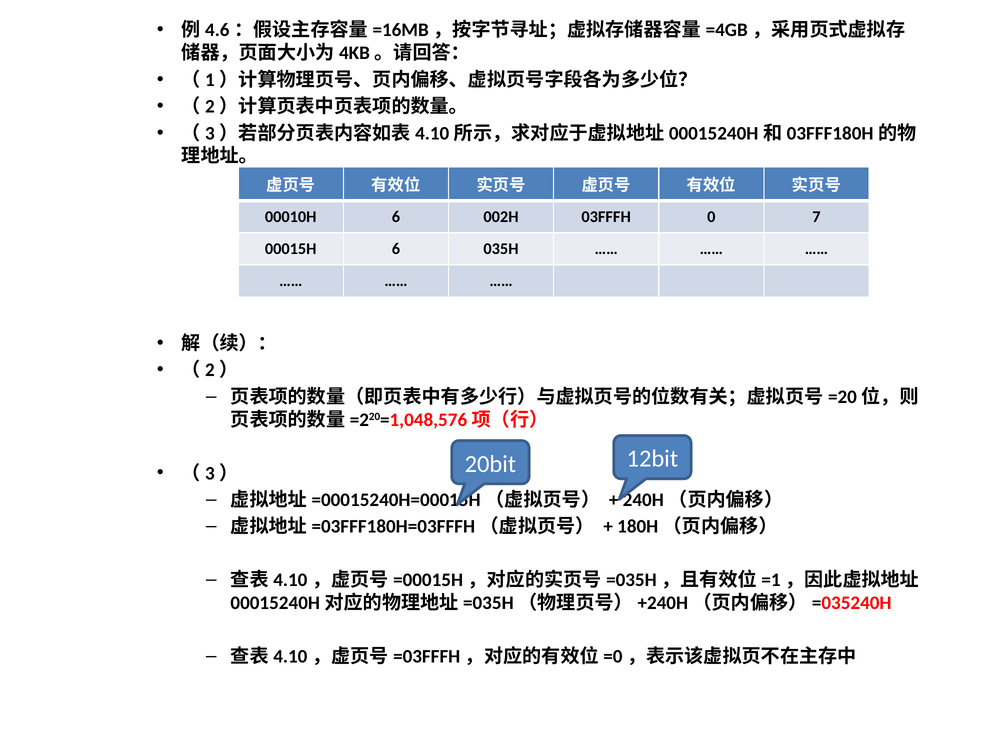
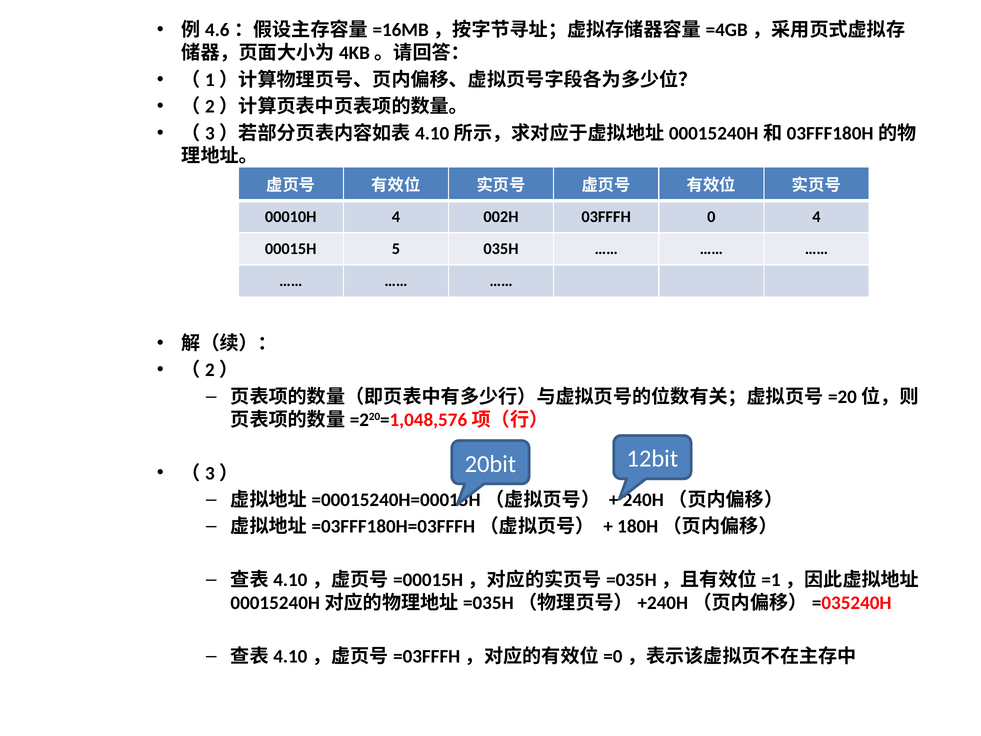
00010H 6: 6 -> 4
0 7: 7 -> 4
00015H 6: 6 -> 5
